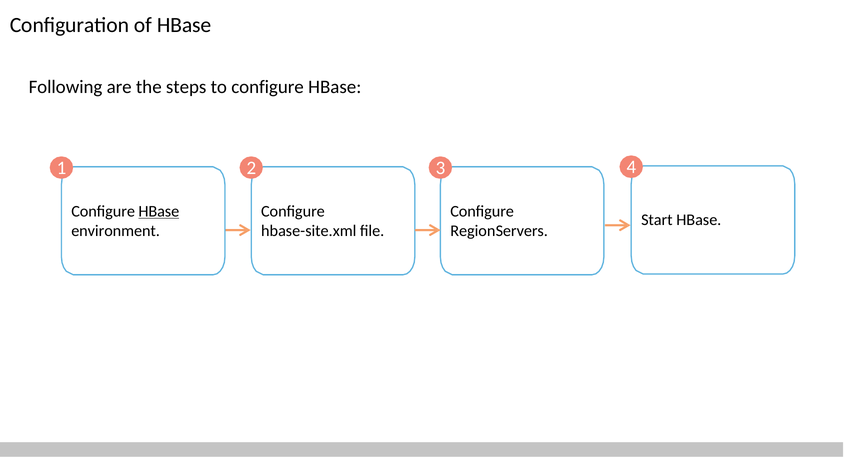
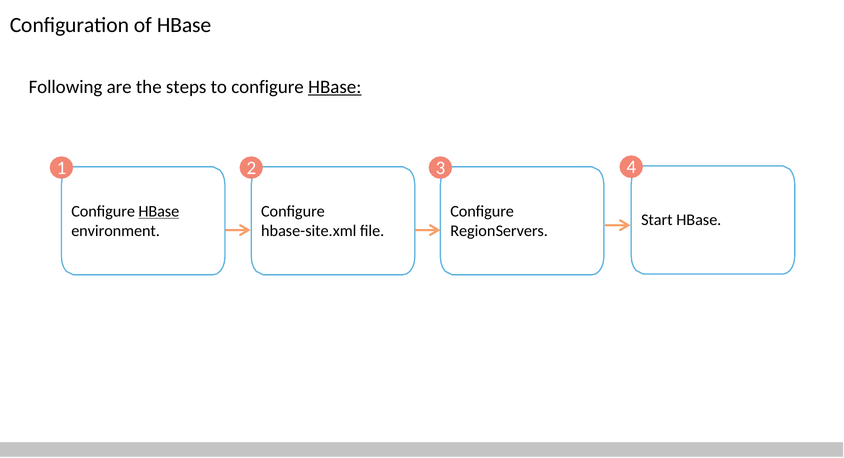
HBase at (335, 87) underline: none -> present
